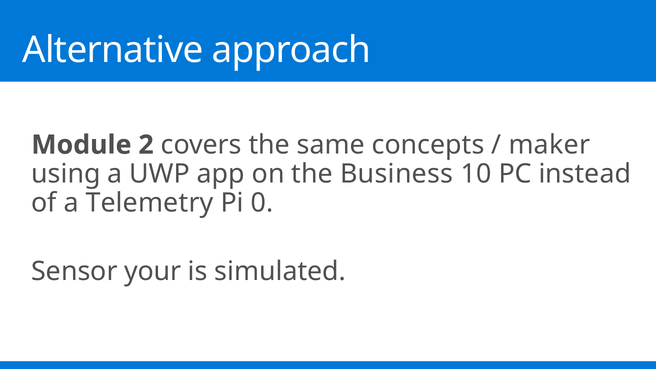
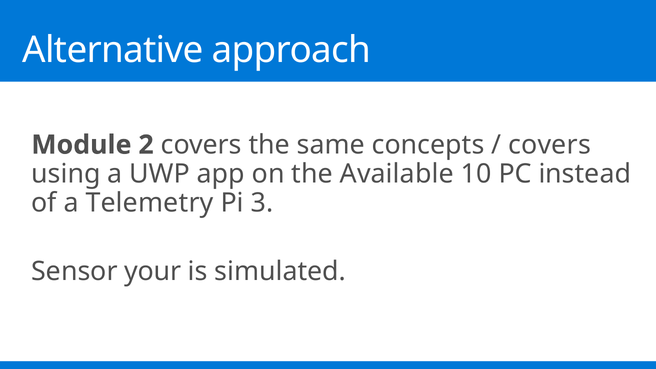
maker at (549, 145): maker -> covers
Business: Business -> Available
0: 0 -> 3
